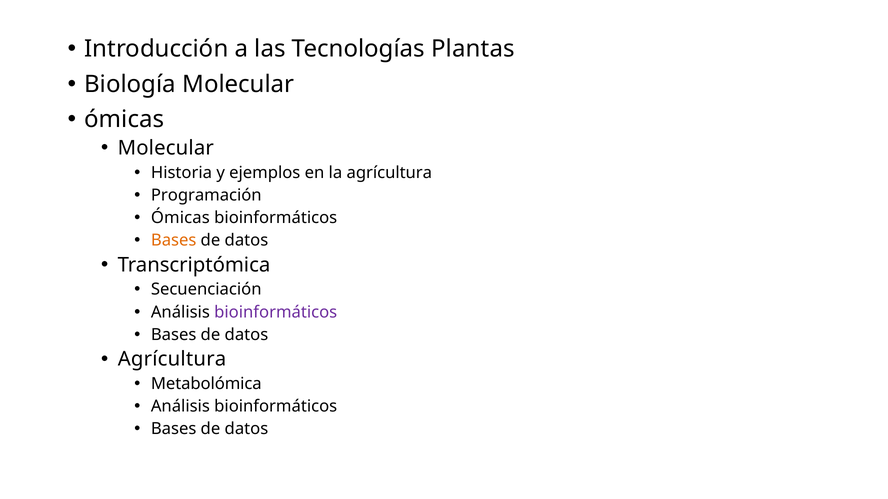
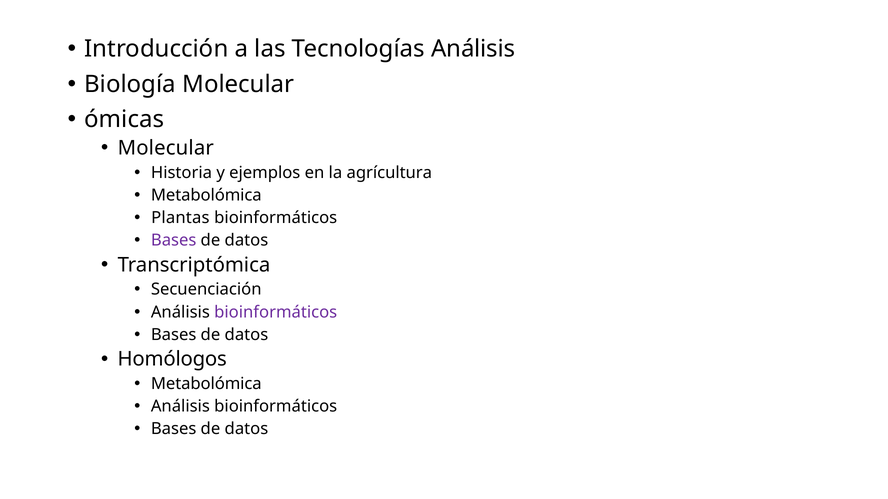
Tecnologías Plantas: Plantas -> Análisis
Programación at (206, 195): Programación -> Metabolómica
Ómicas at (180, 218): Ómicas -> Plantas
Bases at (174, 241) colour: orange -> purple
Agrícultura at (172, 360): Agrícultura -> Homólogos
